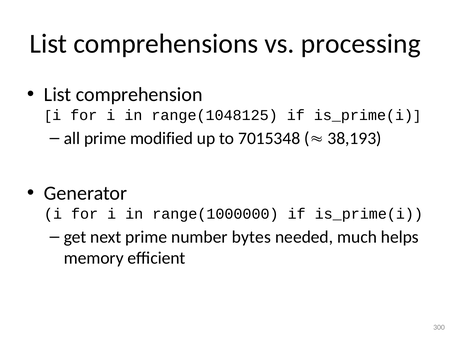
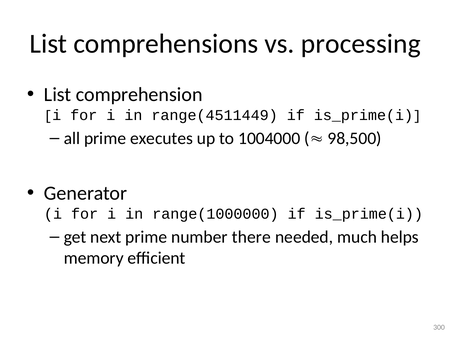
range(1048125: range(1048125 -> range(4511449
modified: modified -> executes
7015348: 7015348 -> 1004000
38,193: 38,193 -> 98,500
bytes: bytes -> there
